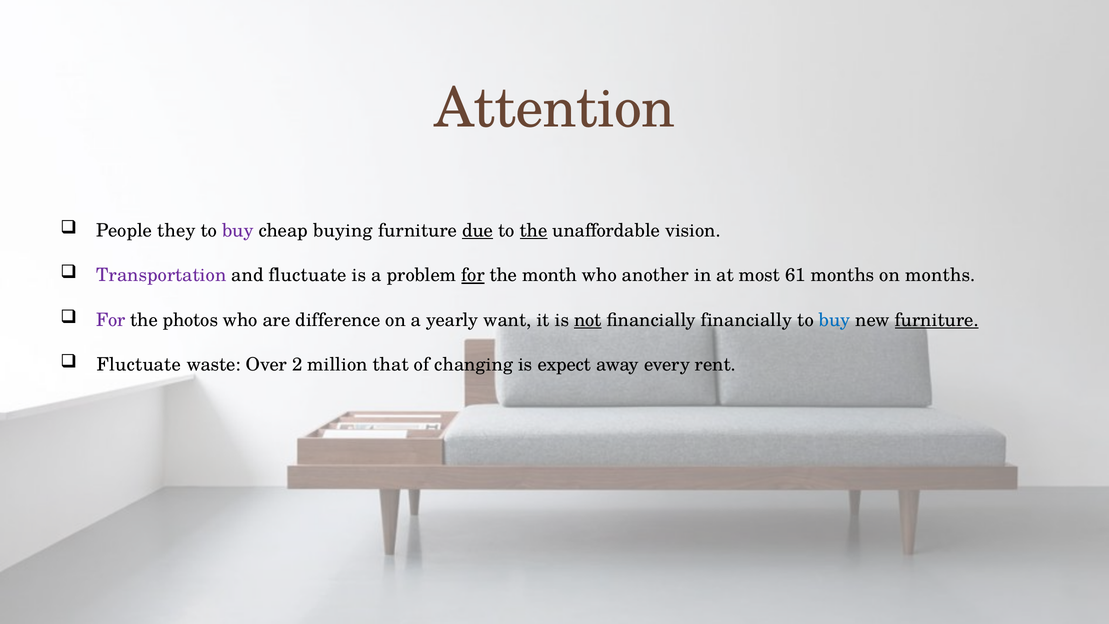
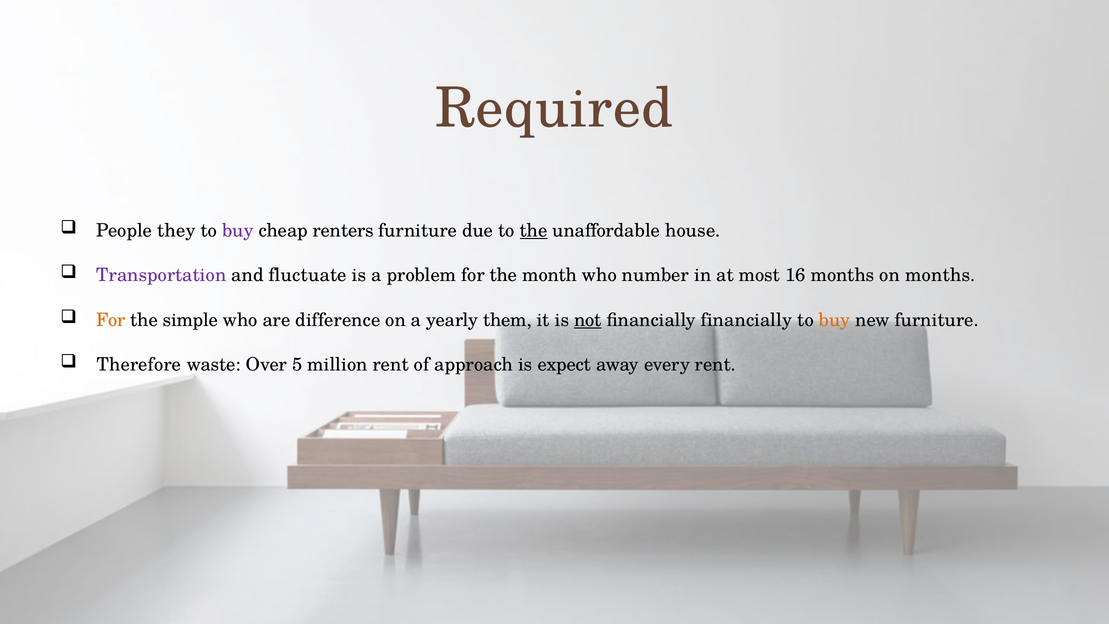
Attention: Attention -> Required
buying: buying -> renters
due underline: present -> none
vision: vision -> house
for at (473, 275) underline: present -> none
another: another -> number
61: 61 -> 16
For at (111, 320) colour: purple -> orange
photos: photos -> simple
want: want -> them
buy at (835, 320) colour: blue -> orange
furniture at (937, 320) underline: present -> none
Fluctuate at (139, 365): Fluctuate -> Therefore
2: 2 -> 5
million that: that -> rent
changing: changing -> approach
